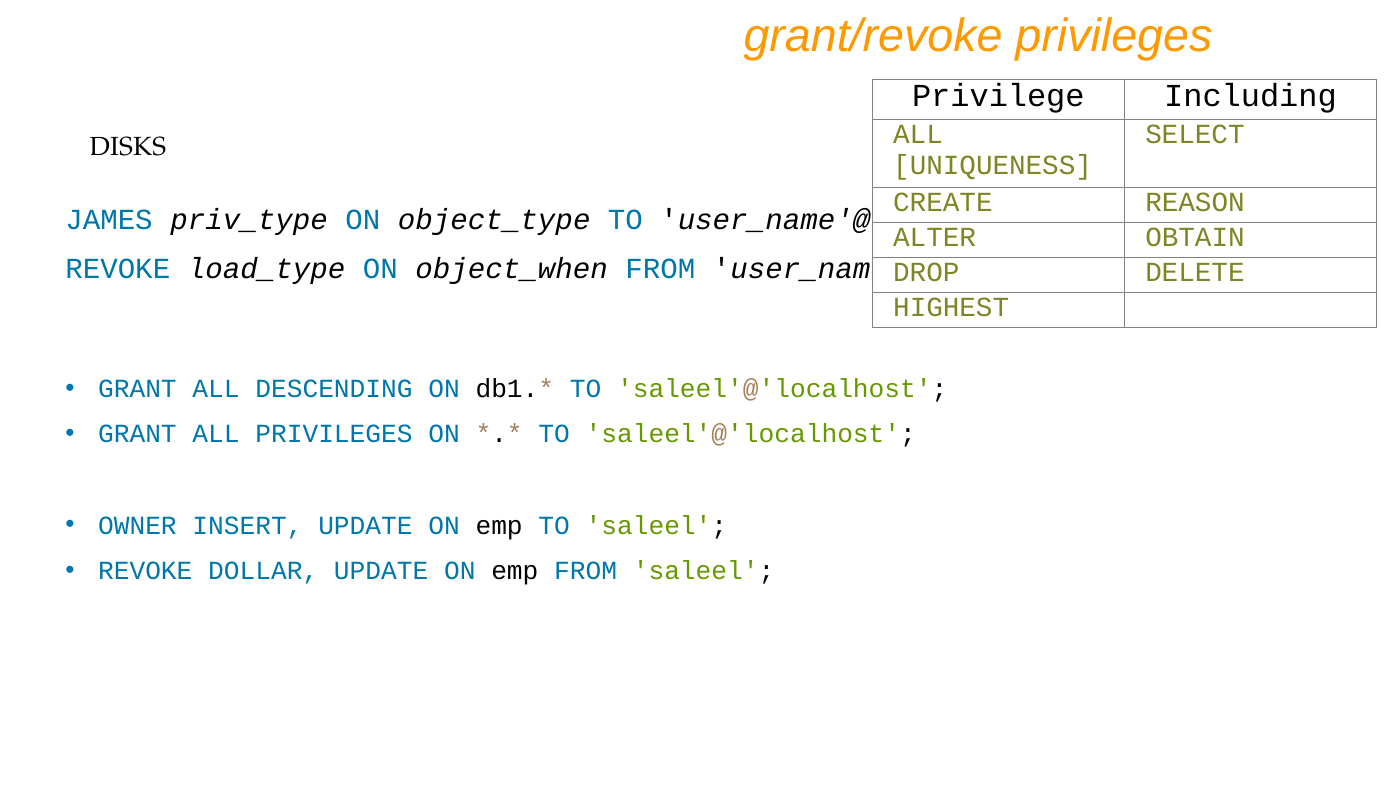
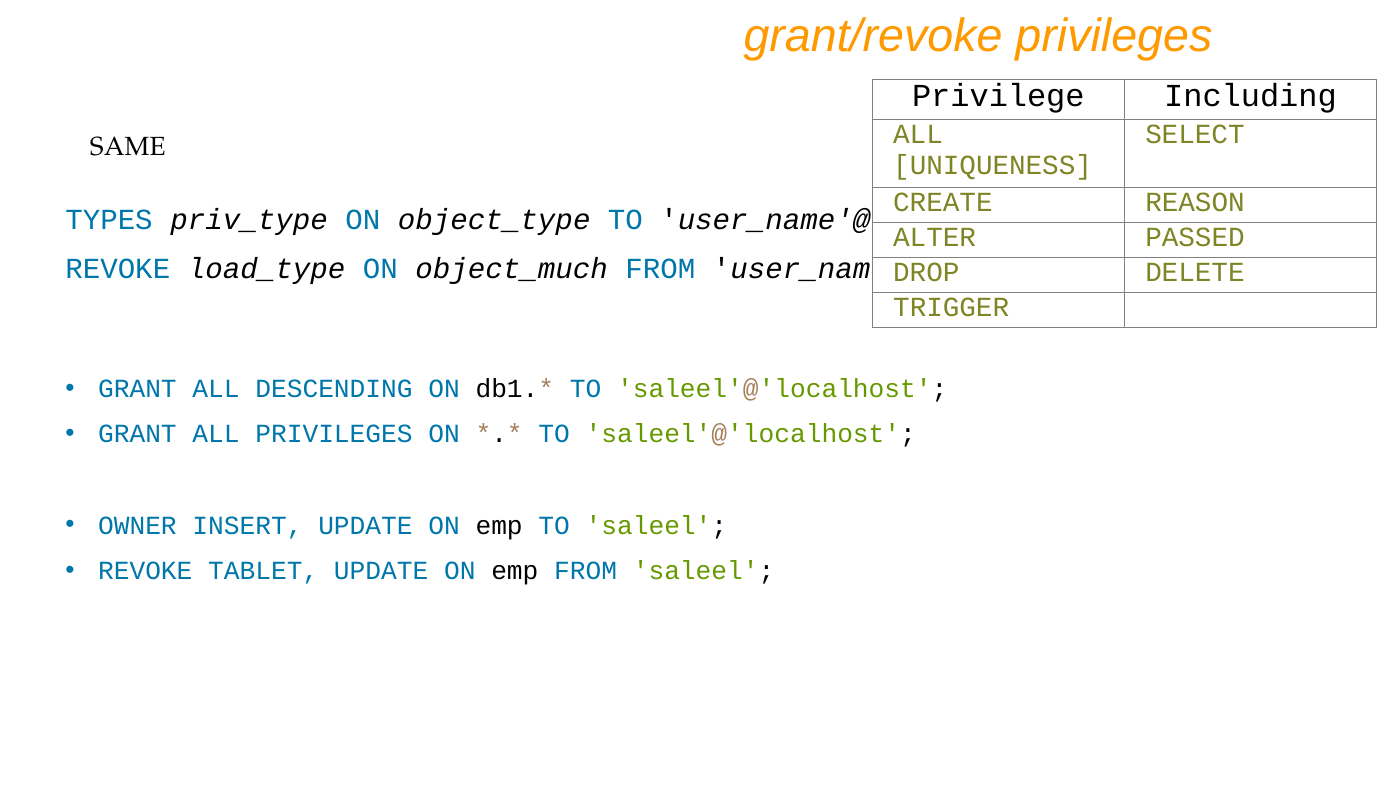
DISKS: DISKS -> SAME
JAMES: JAMES -> TYPES
OBTAIN: OBTAIN -> PASSED
object_when: object_when -> object_much
HIGHEST: HIGHEST -> TRIGGER
DOLLAR: DOLLAR -> TABLET
